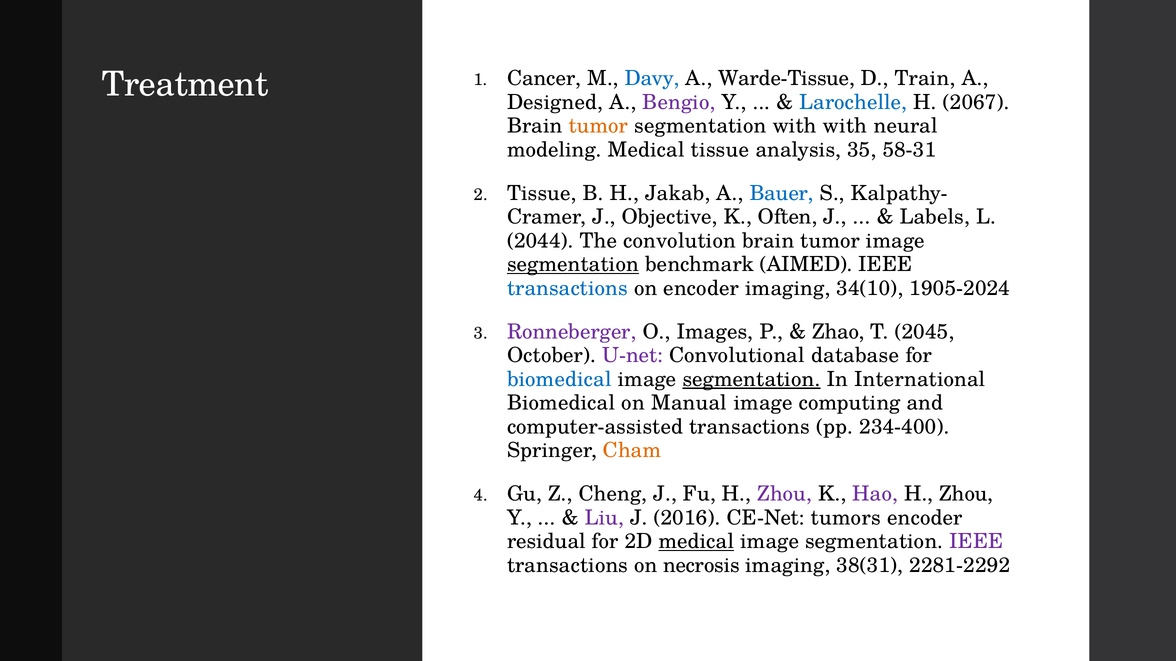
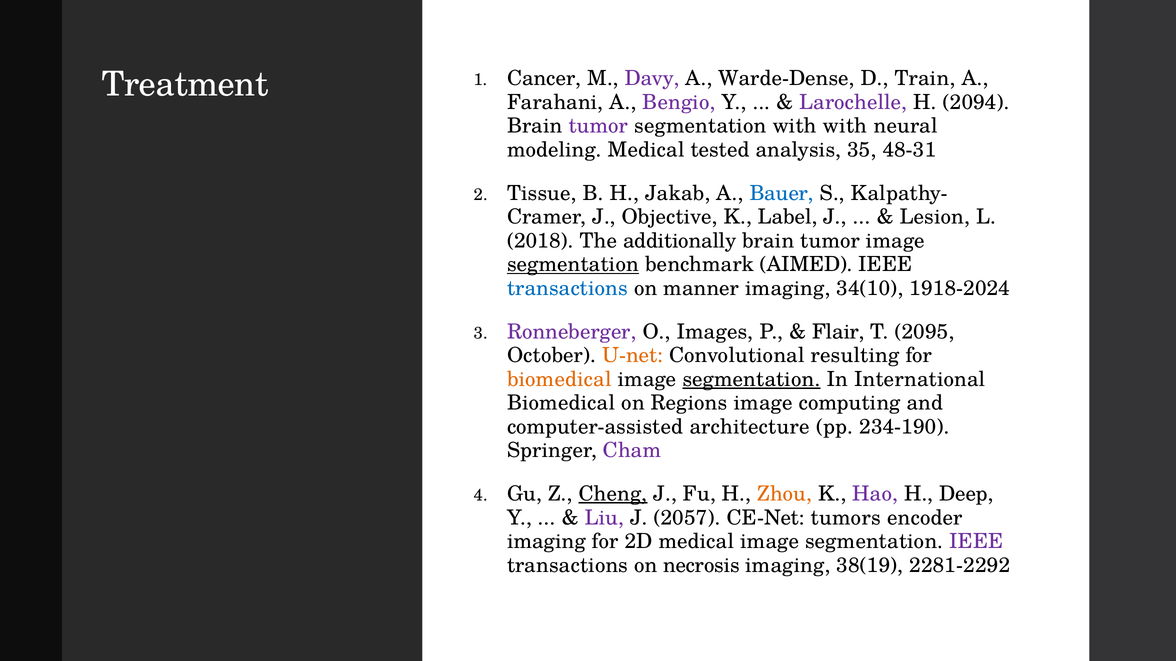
Davy colour: blue -> purple
Warde-Tissue: Warde-Tissue -> Warde-Dense
Designed: Designed -> Farahani
Larochelle colour: blue -> purple
2067: 2067 -> 2094
tumor at (598, 126) colour: orange -> purple
Medical tissue: tissue -> tested
58-31: 58-31 -> 48-31
Often: Often -> Label
Labels: Labels -> Lesion
2044: 2044 -> 2018
convolution: convolution -> additionally
on encoder: encoder -> manner
1905-2024: 1905-2024 -> 1918-2024
Zhao: Zhao -> Flair
2045: 2045 -> 2095
U-net colour: purple -> orange
database: database -> resulting
biomedical at (559, 379) colour: blue -> orange
Manual: Manual -> Regions
computer-assisted transactions: transactions -> architecture
234-400: 234-400 -> 234-190
Cham colour: orange -> purple
Cheng underline: none -> present
Zhou at (785, 494) colour: purple -> orange
Zhou at (966, 494): Zhou -> Deep
2016: 2016 -> 2057
residual at (546, 542): residual -> imaging
medical at (696, 542) underline: present -> none
38(31: 38(31 -> 38(19
